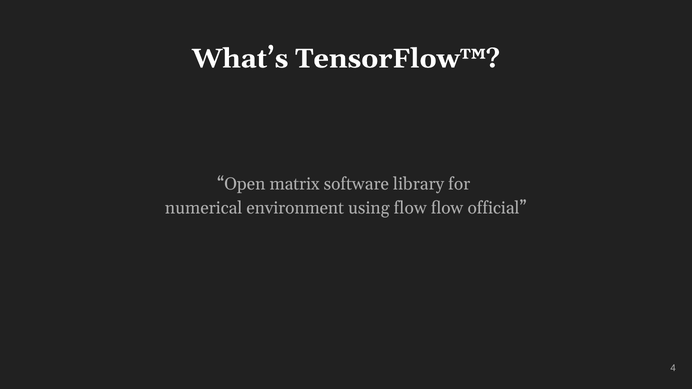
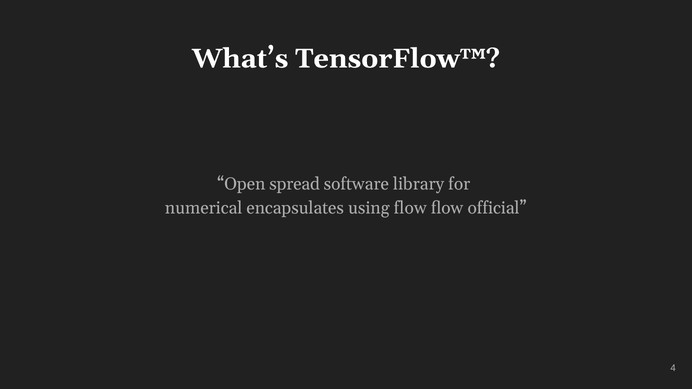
matrix: matrix -> spread
environment: environment -> encapsulates
